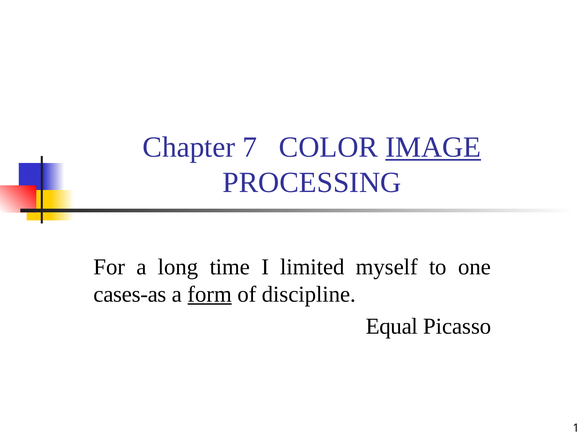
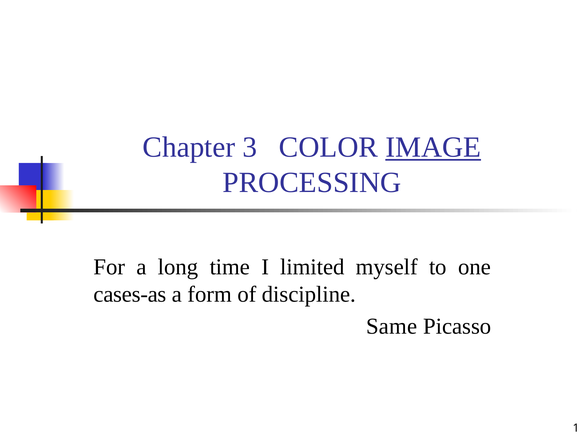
7: 7 -> 3
form underline: present -> none
Equal: Equal -> Same
